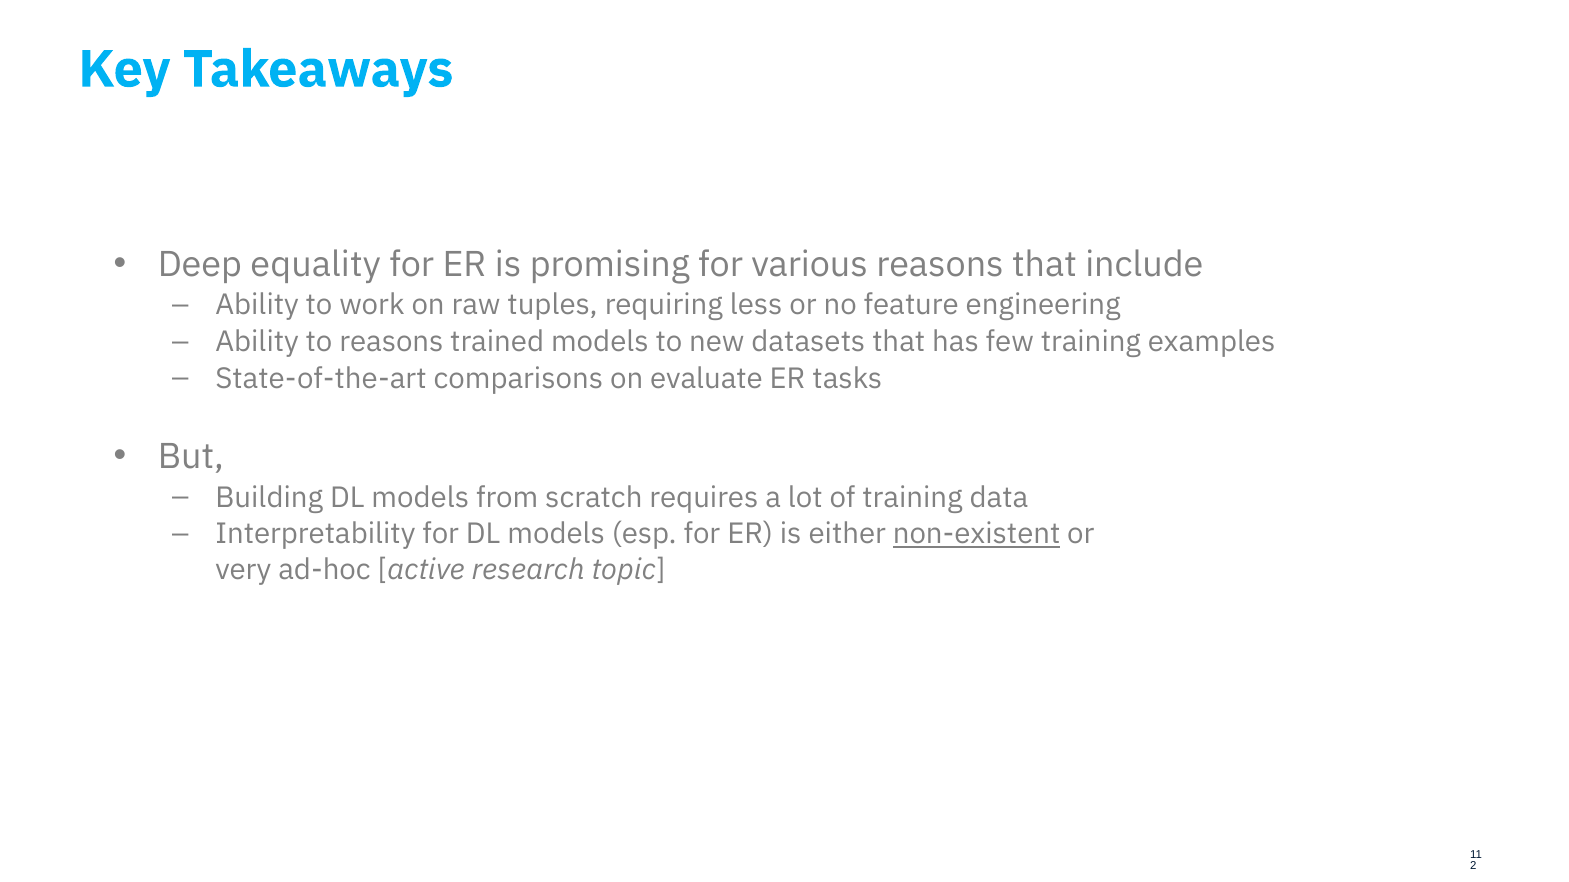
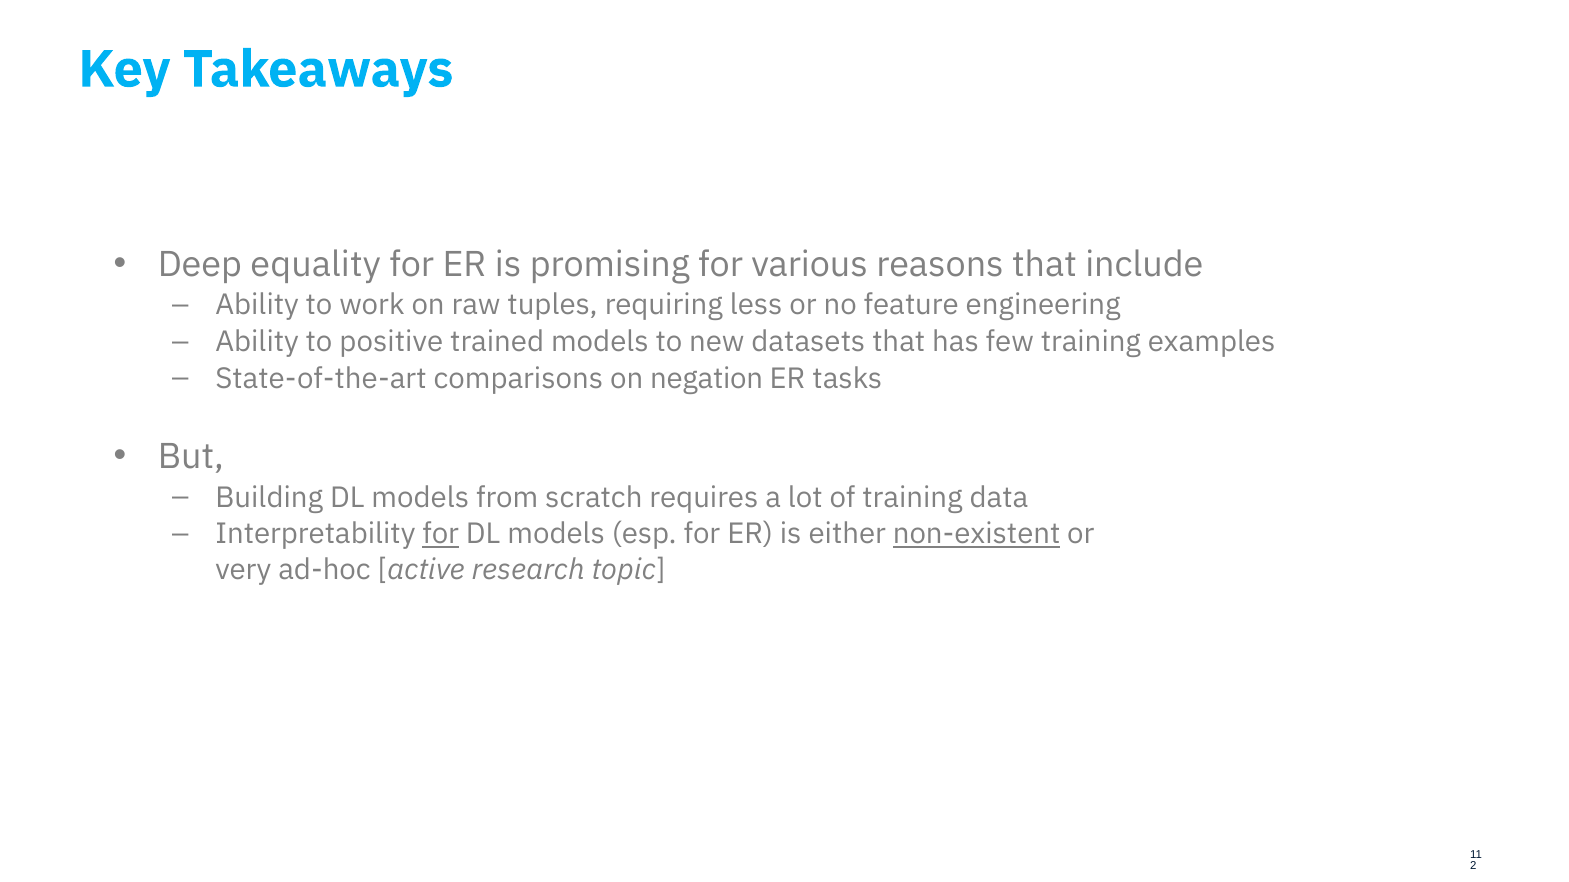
to reasons: reasons -> positive
evaluate: evaluate -> negation
for at (441, 535) underline: none -> present
